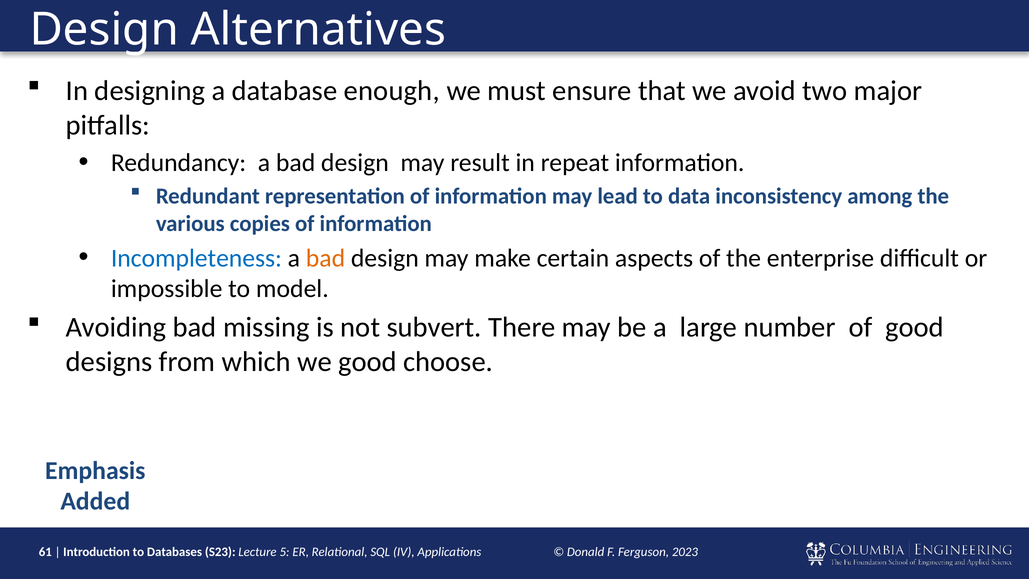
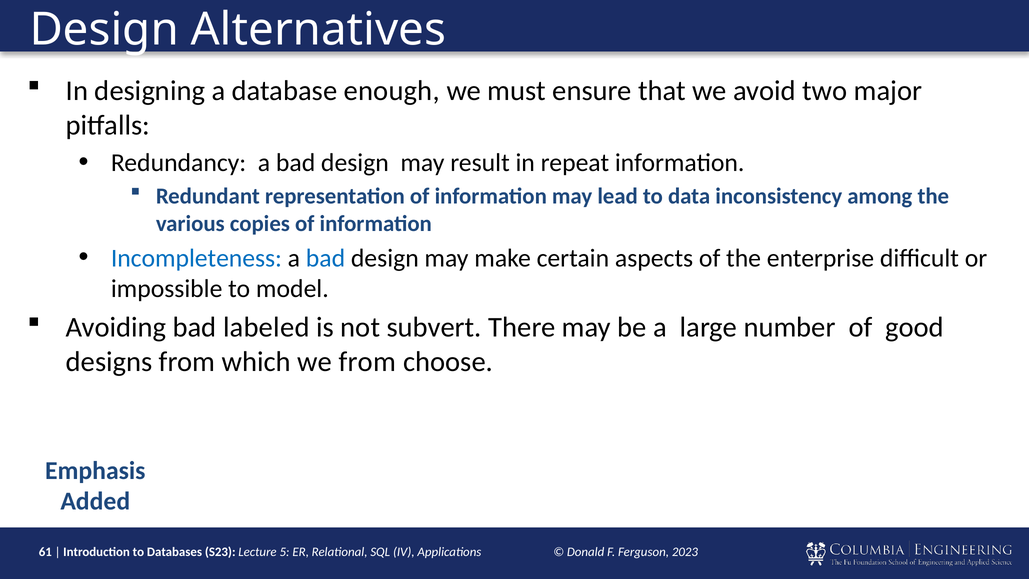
bad at (325, 258) colour: orange -> blue
missing: missing -> labeled
we good: good -> from
